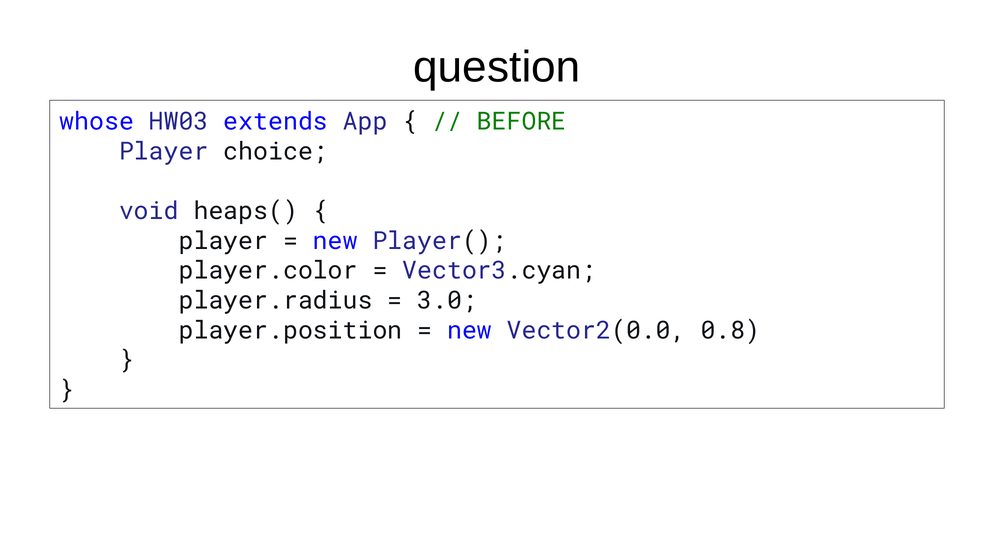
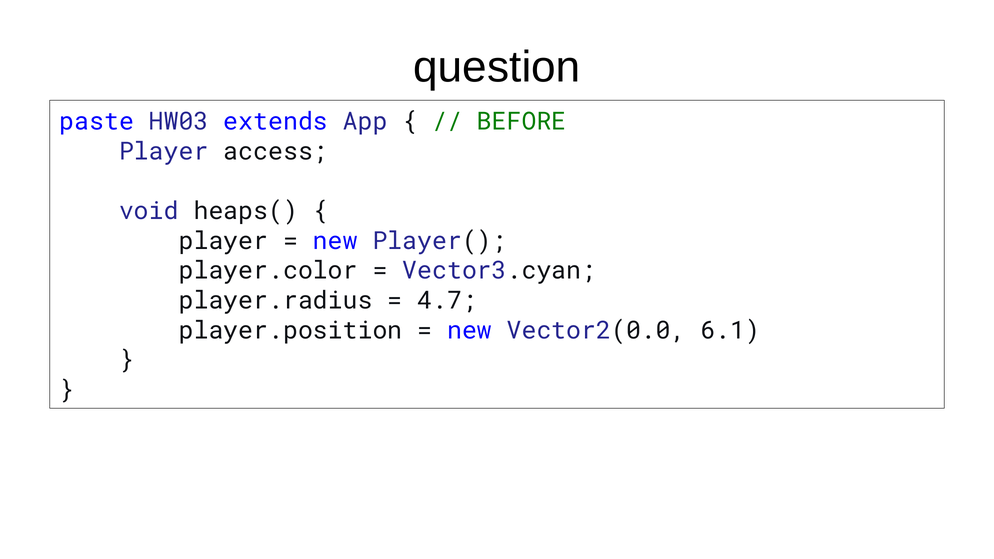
whose: whose -> paste
choice: choice -> access
3.0: 3.0 -> 4.7
0.8: 0.8 -> 6.1
